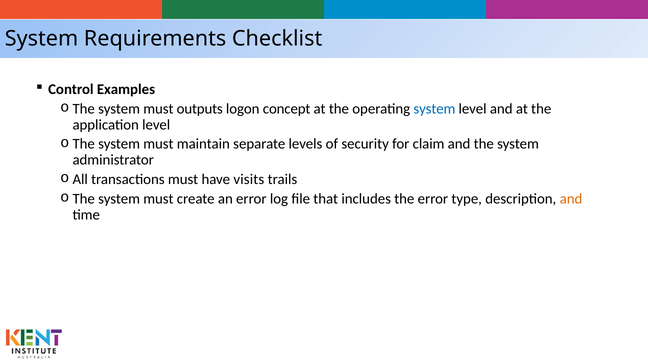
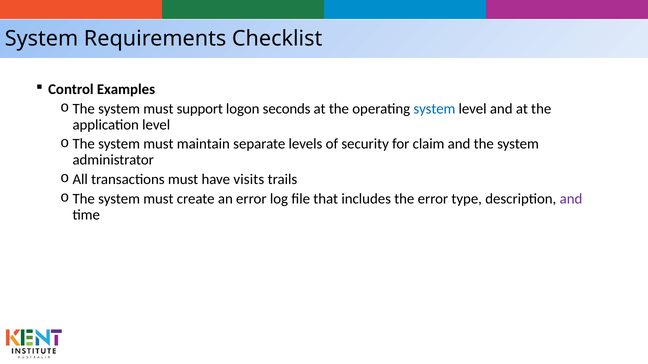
outputs: outputs -> support
concept: concept -> seconds
and at (571, 199) colour: orange -> purple
